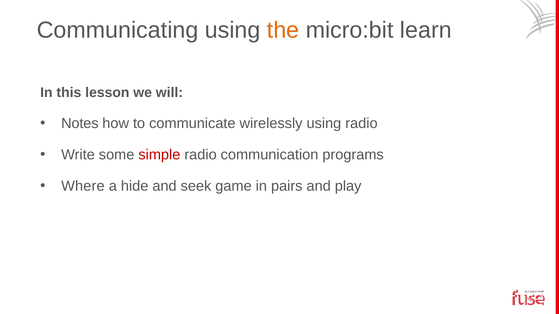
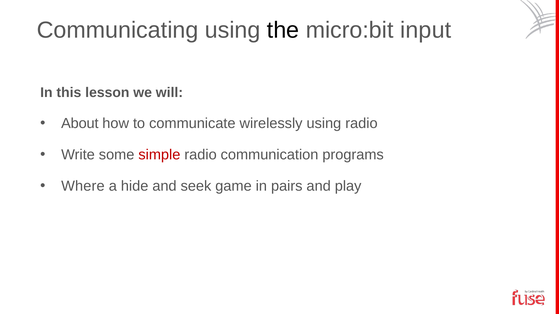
the colour: orange -> black
learn: learn -> input
Notes: Notes -> About
